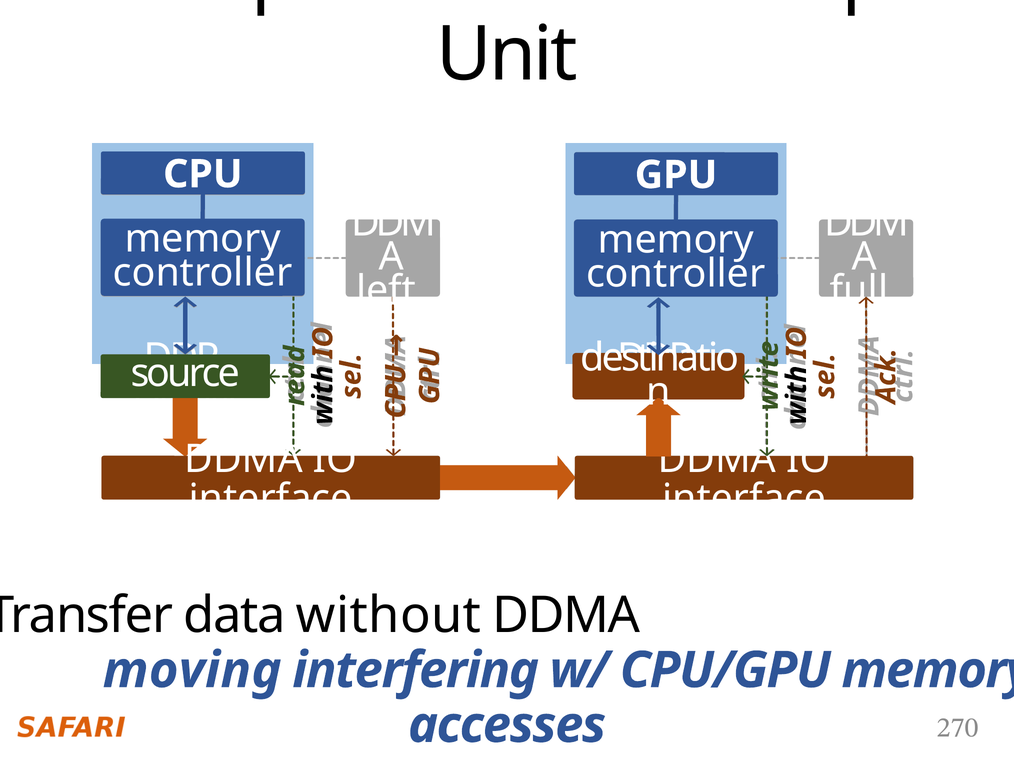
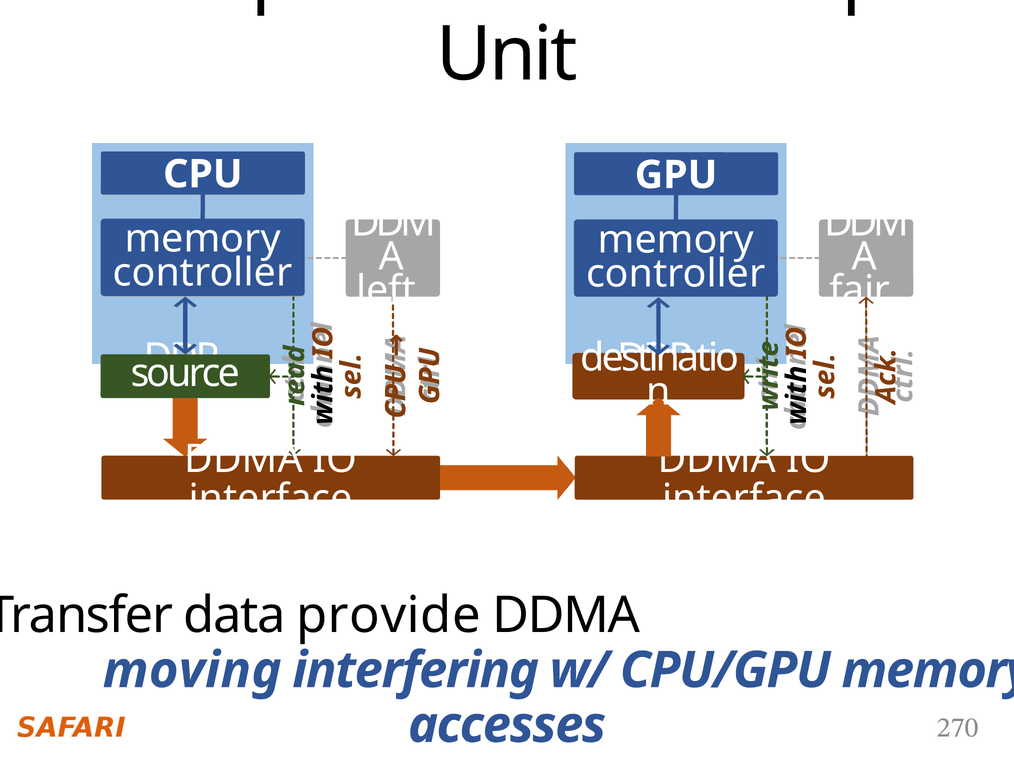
full: full -> fair
without: without -> provide
